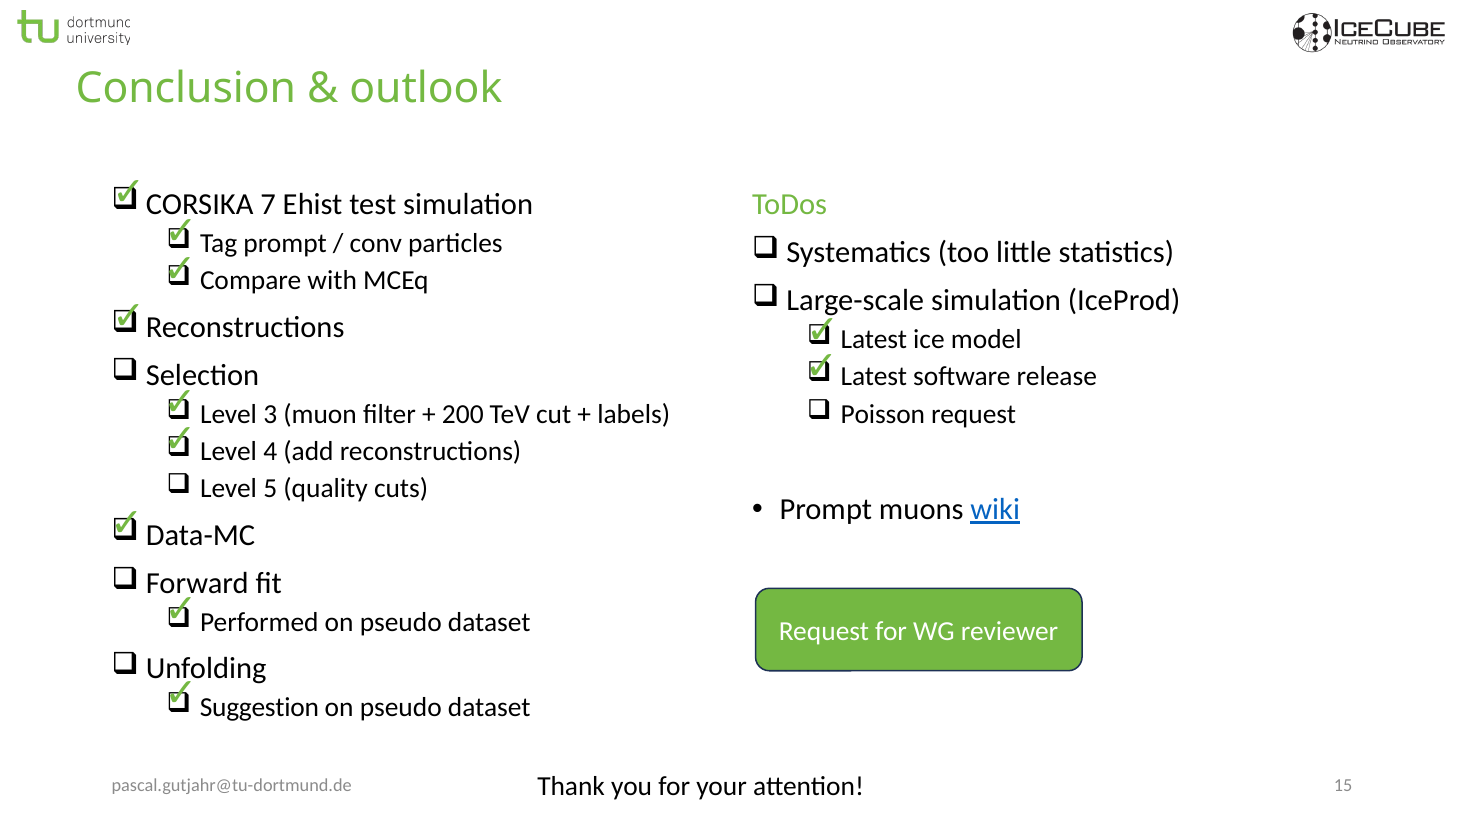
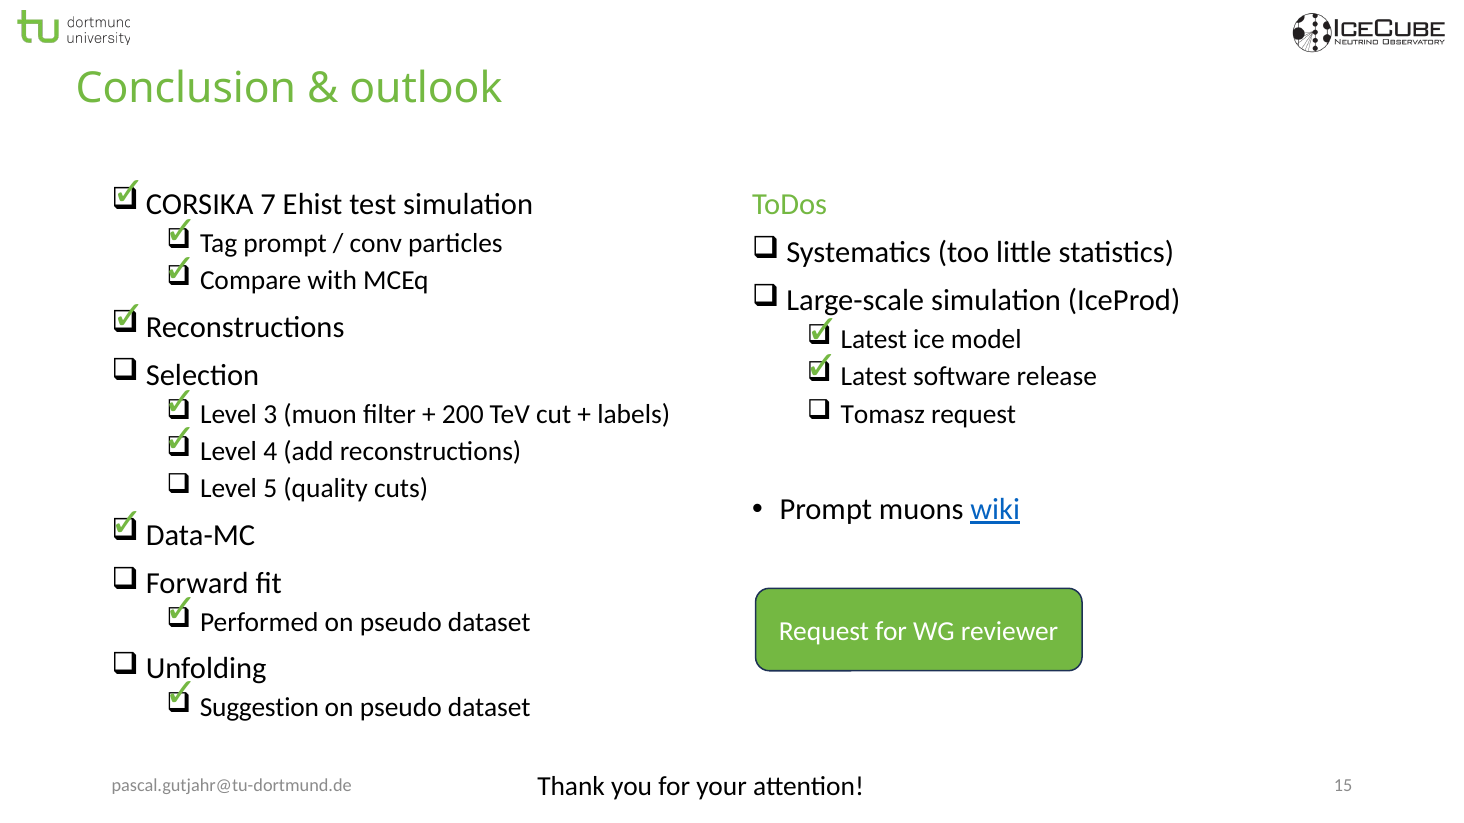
Poisson: Poisson -> Tomasz
